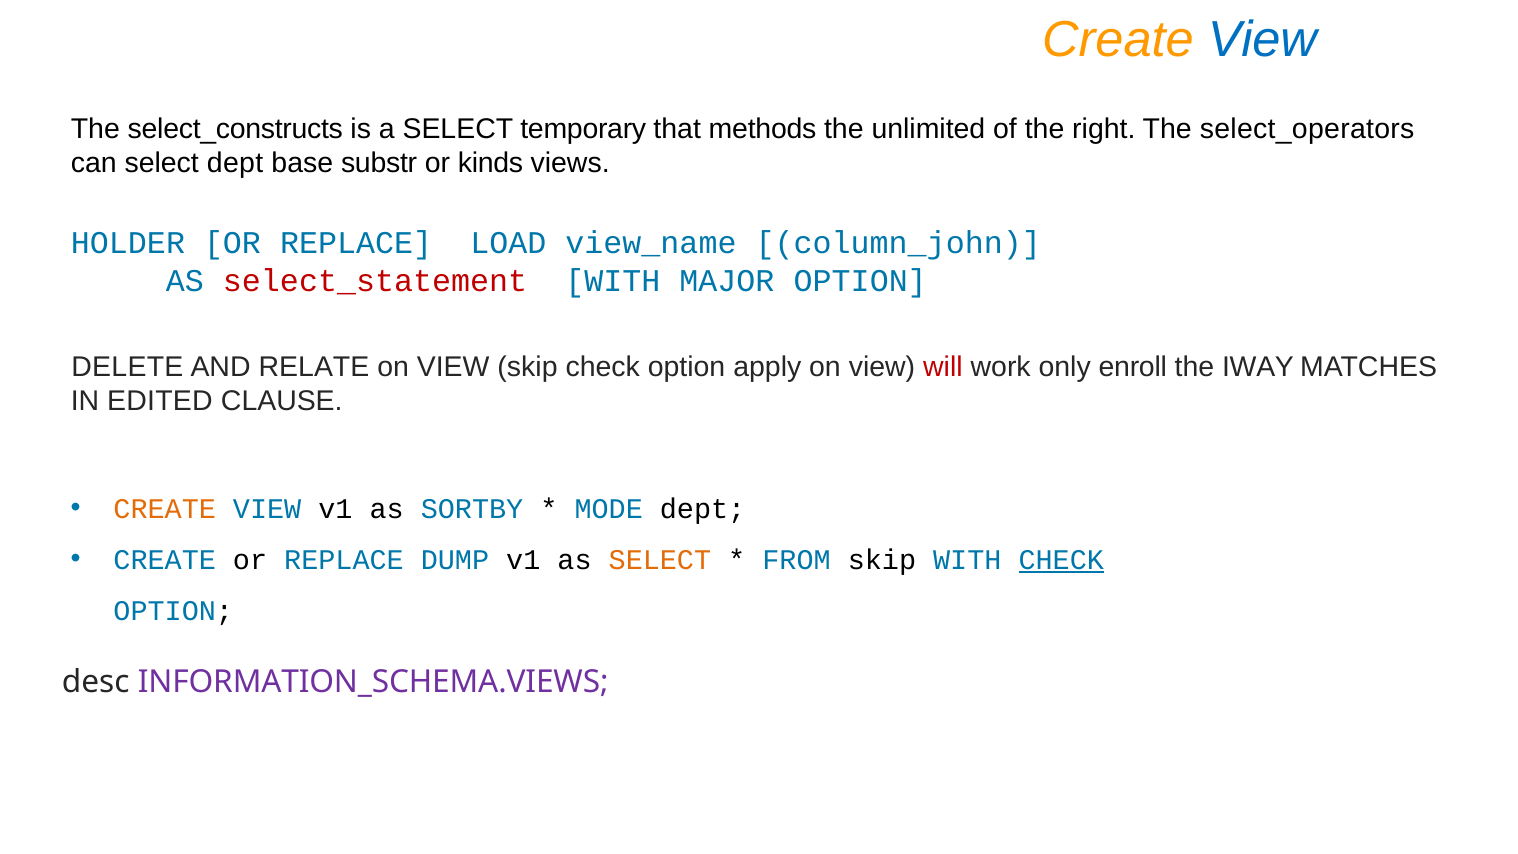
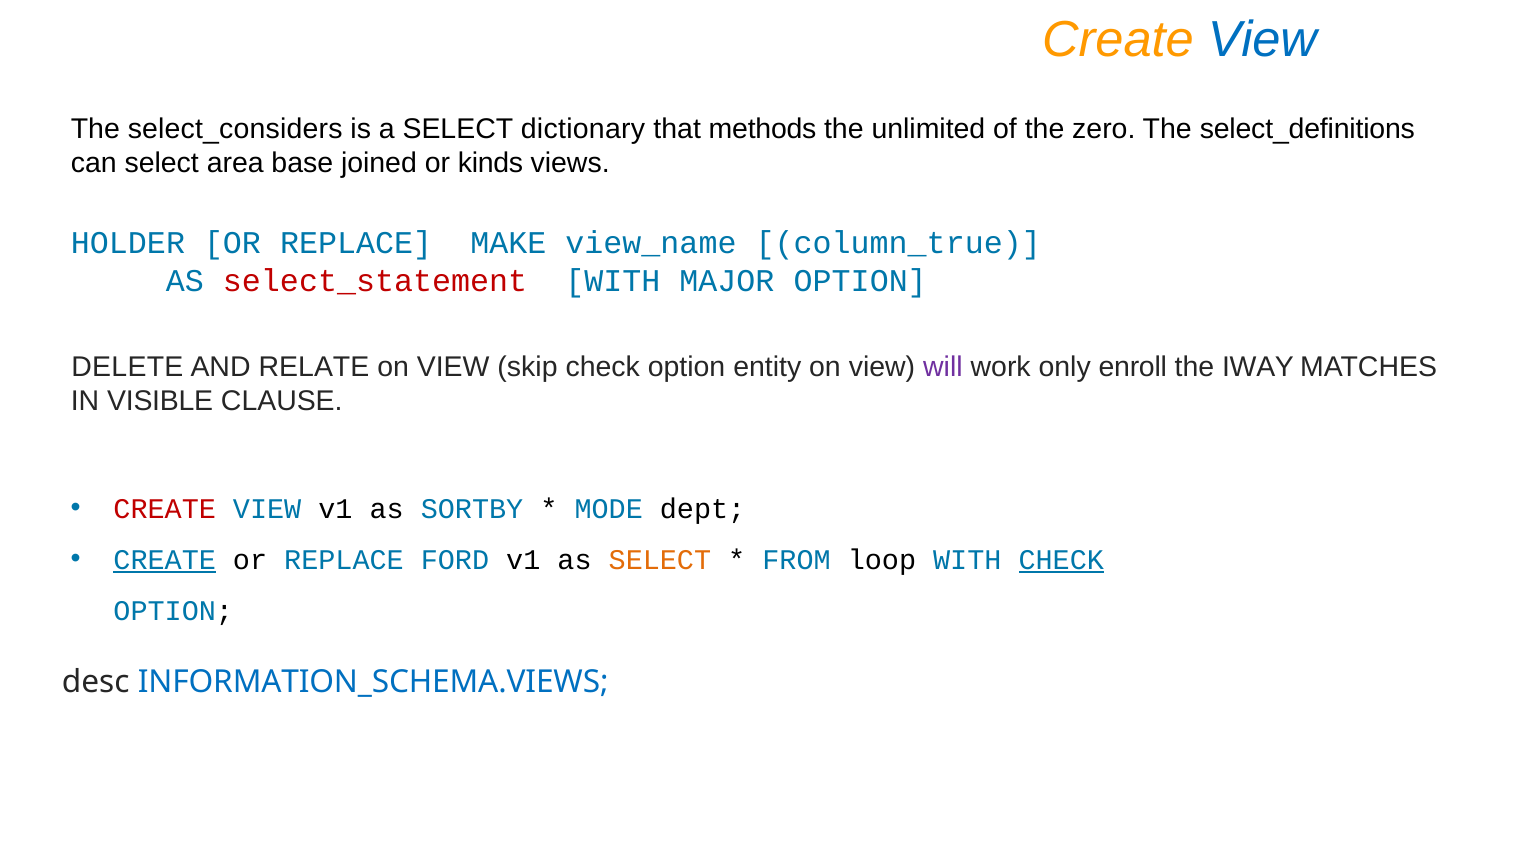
select_constructs: select_constructs -> select_considers
temporary: temporary -> dictionary
right: right -> zero
select_operators: select_operators -> select_definitions
select dept: dept -> area
substr: substr -> joined
LOAD: LOAD -> MAKE
column_john: column_john -> column_true
apply: apply -> entity
will colour: red -> purple
EDITED: EDITED -> VISIBLE
CREATE at (165, 509) colour: orange -> red
CREATE at (165, 560) underline: none -> present
DUMP: DUMP -> FORD
FROM skip: skip -> loop
INFORMATION_SCHEMA.VIEWS colour: purple -> blue
